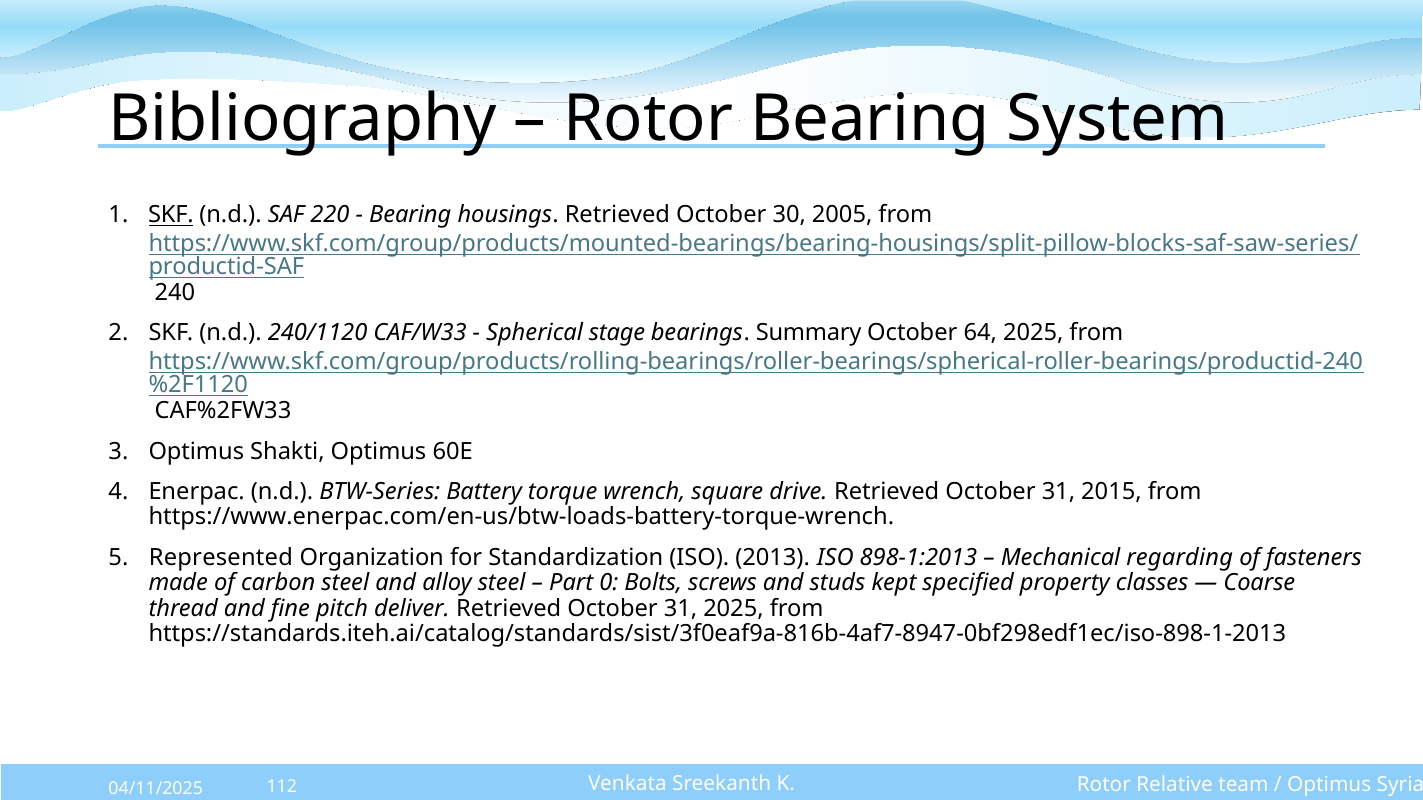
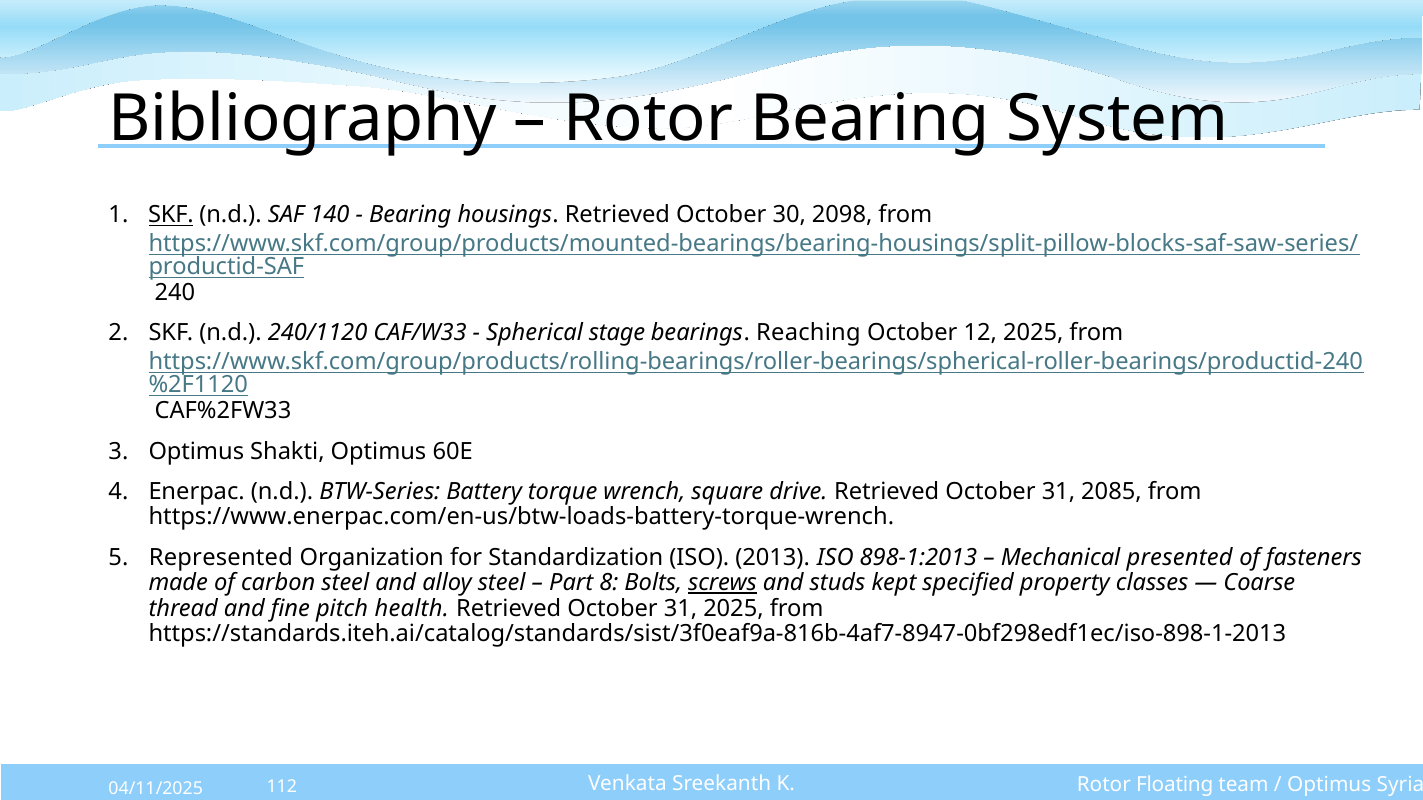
220: 220 -> 140
2005: 2005 -> 2098
Summary: Summary -> Reaching
64: 64 -> 12
2015: 2015 -> 2085
regarding: regarding -> presented
0: 0 -> 8
screws underline: none -> present
deliver: deliver -> health
Relative: Relative -> Floating
